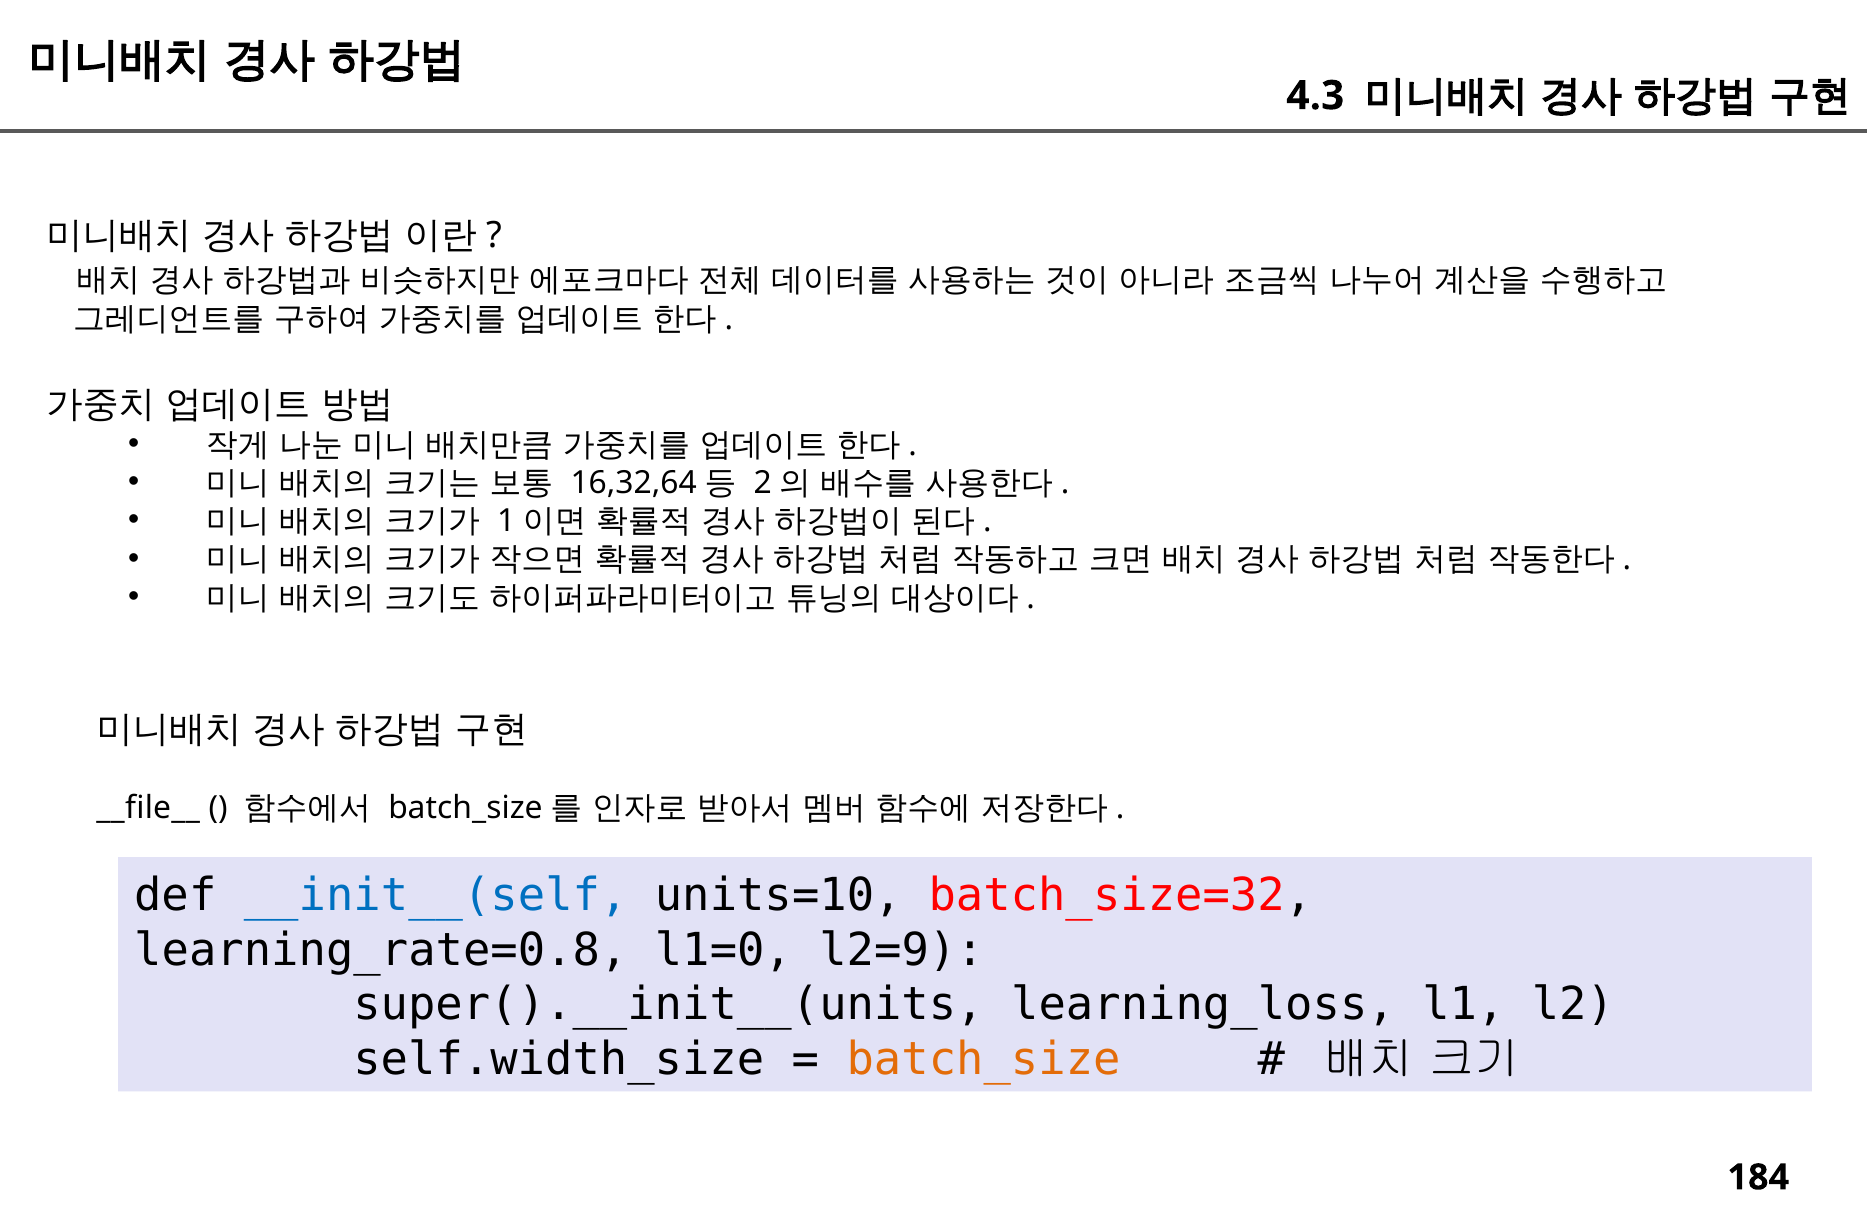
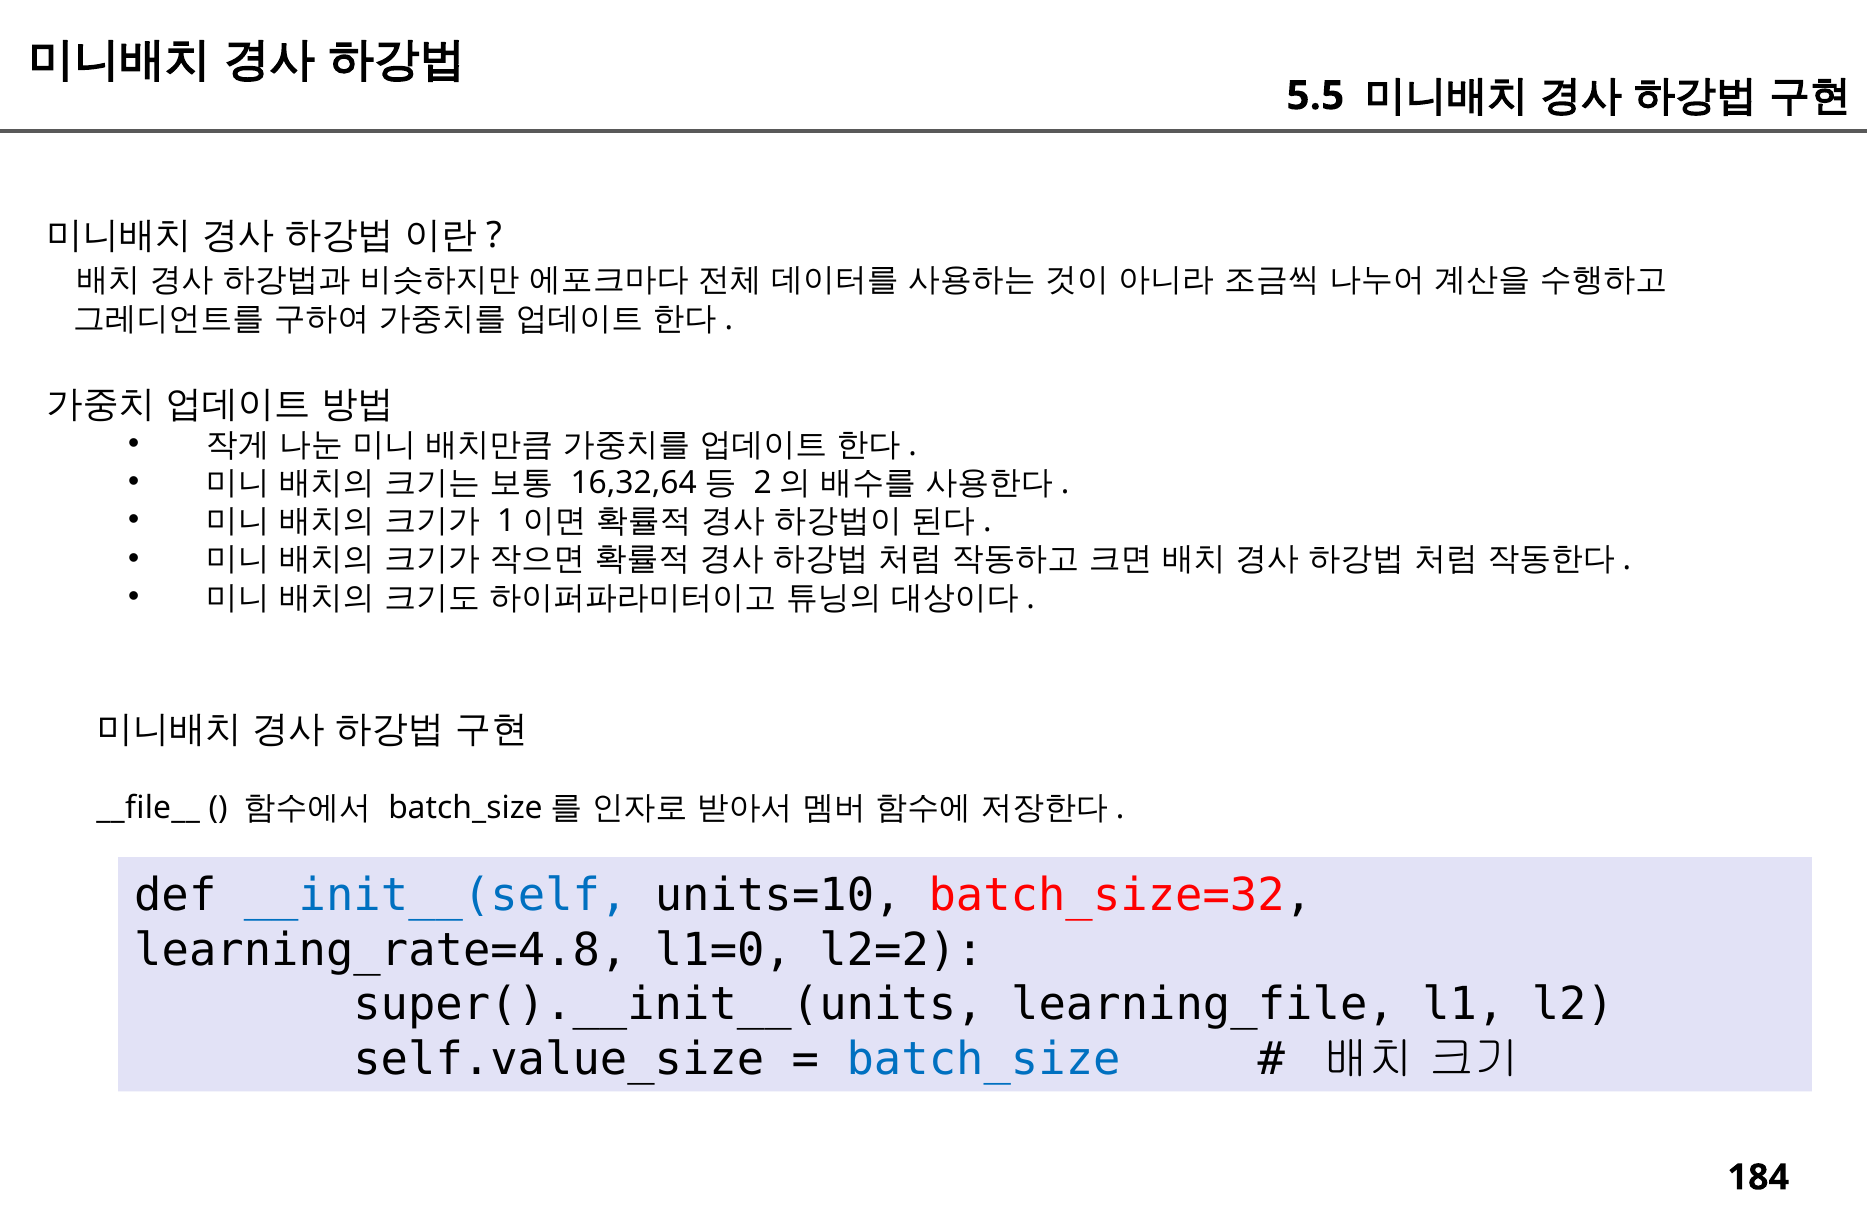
4.3: 4.3 -> 5.5
learning_rate=0.8: learning_rate=0.8 -> learning_rate=4.8
l2=9: l2=9 -> l2=2
learning_loss: learning_loss -> learning_file
self.width_size: self.width_size -> self.value_size
batch_size colour: orange -> blue
